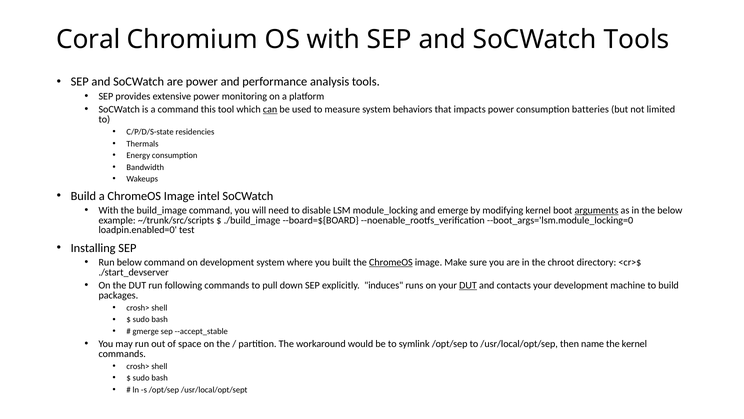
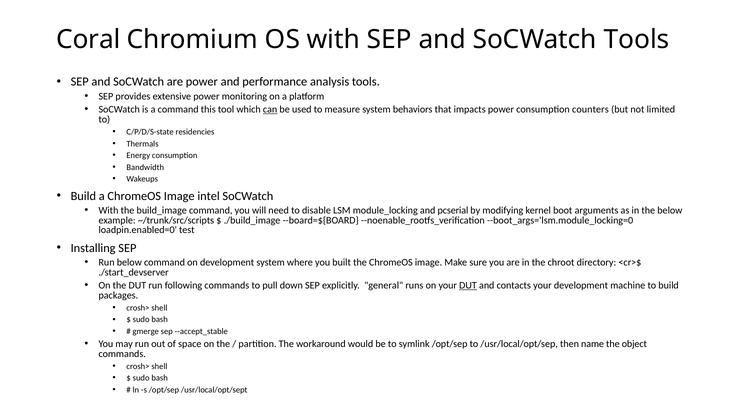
batteries: batteries -> counters
emerge: emerge -> pcserial
arguments underline: present -> none
ChromeOS at (391, 262) underline: present -> none
induces: induces -> general
the kernel: kernel -> object
